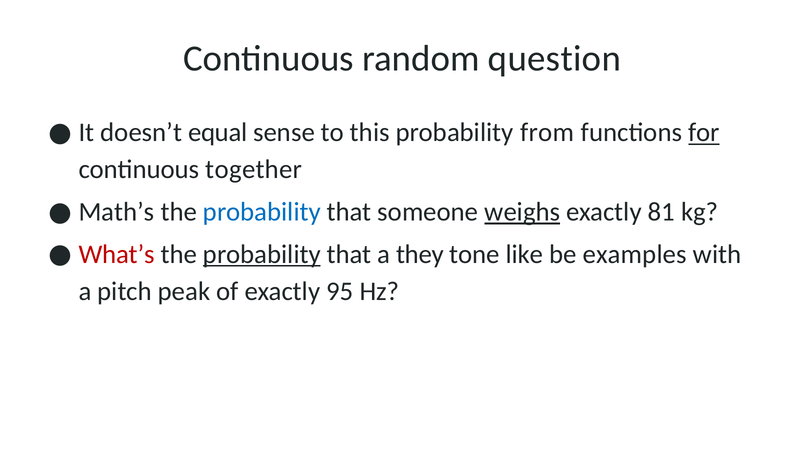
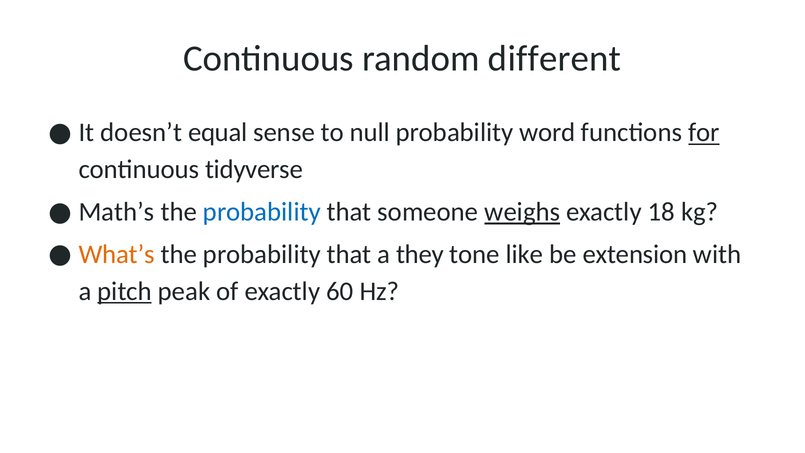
question: question -> different
this: this -> null
from: from -> word
together: together -> tidyverse
81: 81 -> 18
What’s colour: red -> orange
probability at (262, 254) underline: present -> none
examples: examples -> extension
pitch underline: none -> present
95: 95 -> 60
